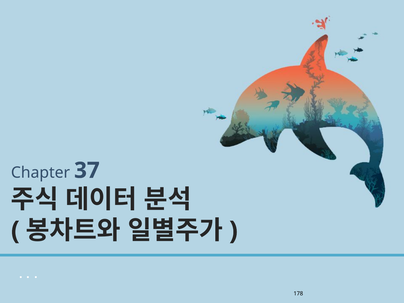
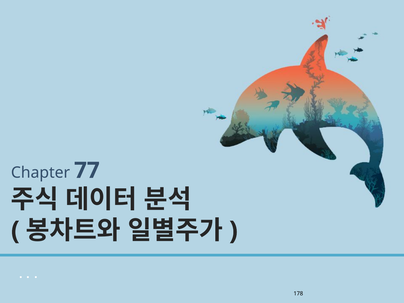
37: 37 -> 77
